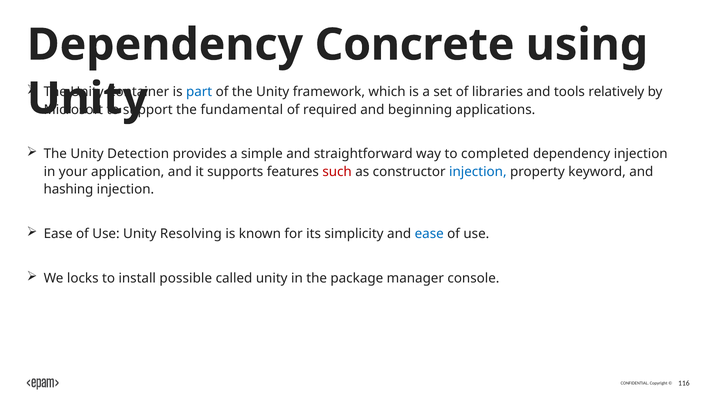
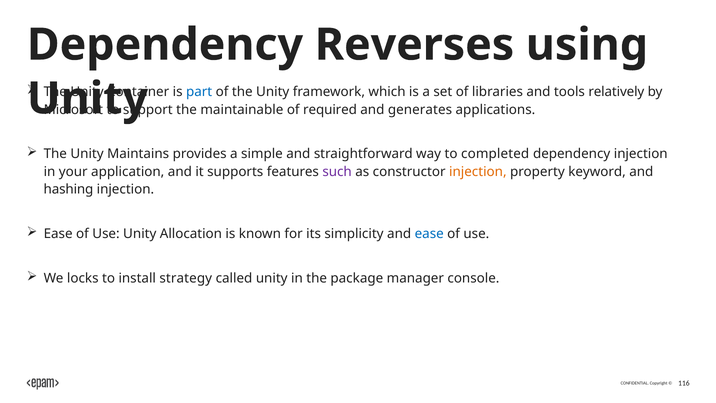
Concrete: Concrete -> Reverses
fundamental: fundamental -> maintainable
beginning: beginning -> generates
Detection: Detection -> Maintains
such colour: red -> purple
injection at (478, 172) colour: blue -> orange
Resolving: Resolving -> Allocation
possible: possible -> strategy
